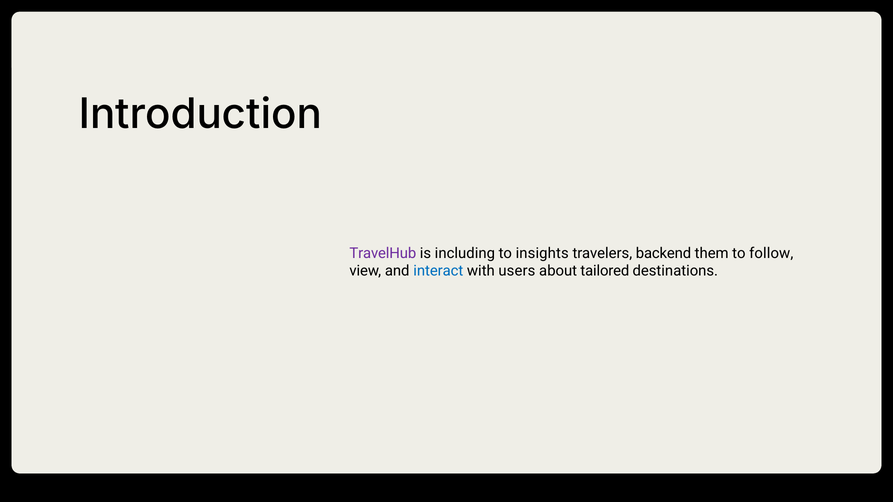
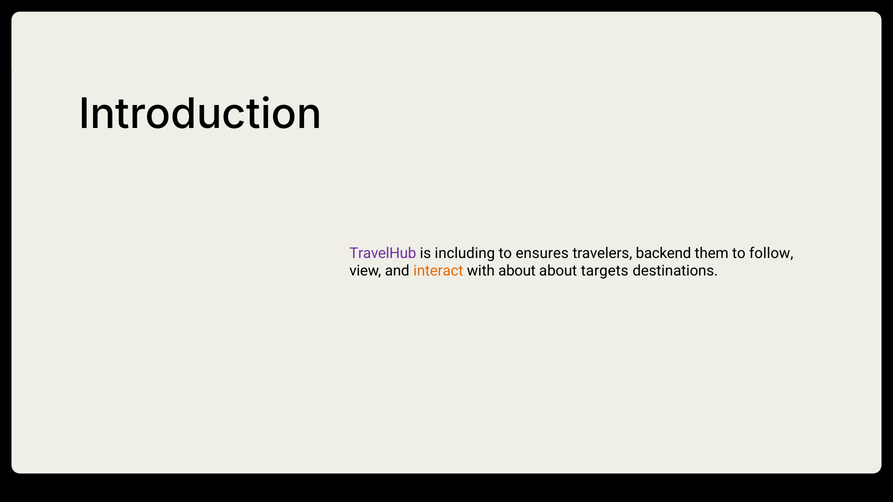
insights: insights -> ensures
interact colour: blue -> orange
with users: users -> about
tailored: tailored -> targets
